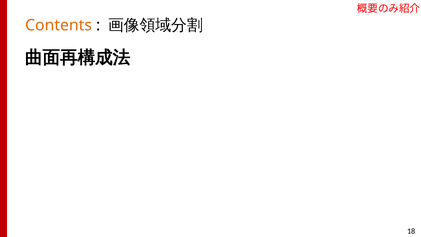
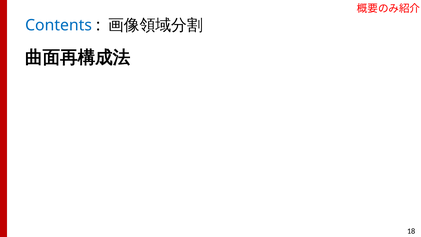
Contents colour: orange -> blue
